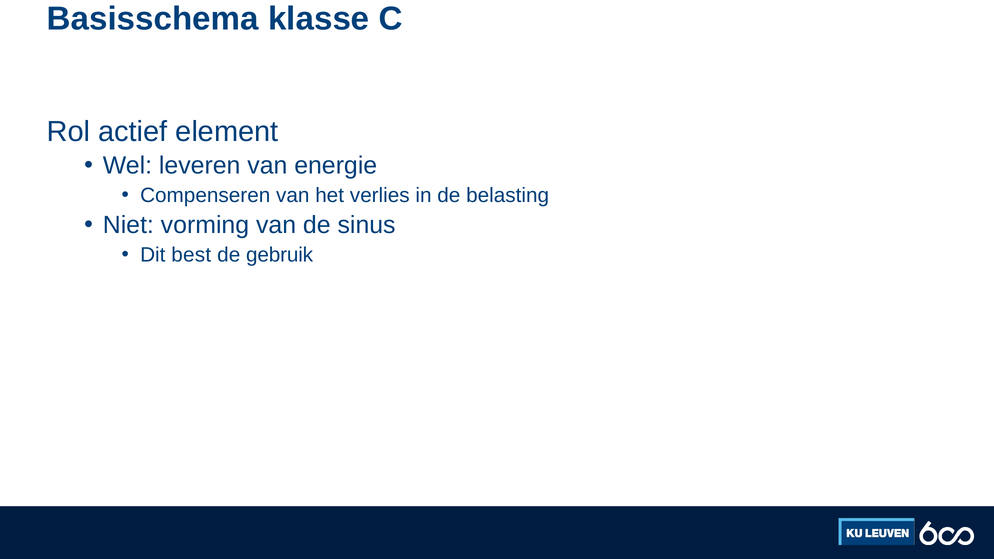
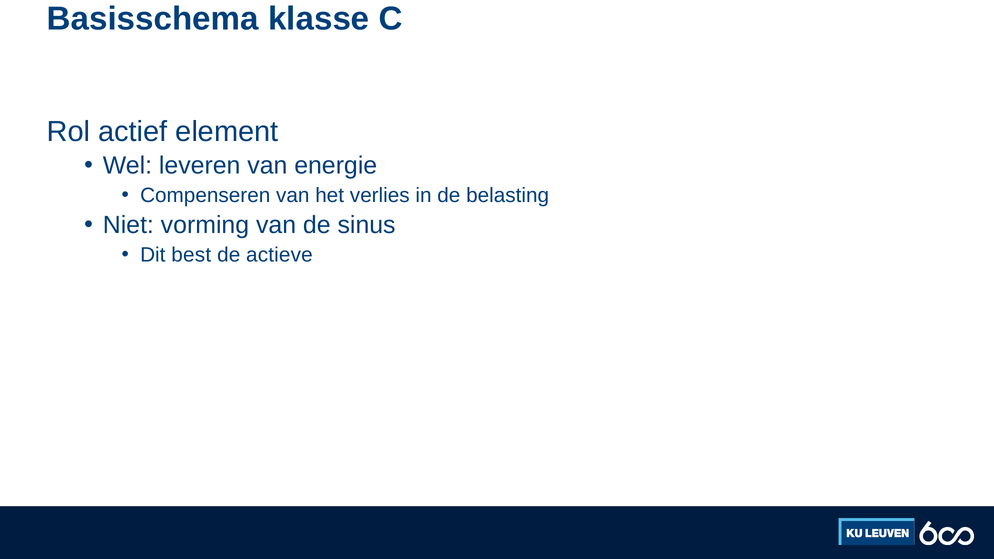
gebruik: gebruik -> actieve
